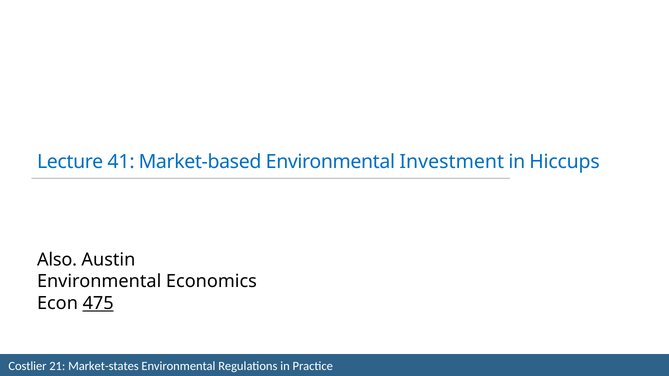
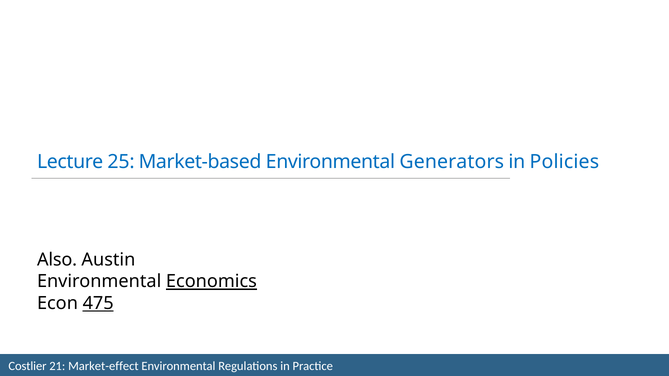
41: 41 -> 25
Investment: Investment -> Generators
Hiccups: Hiccups -> Policies
Economics underline: none -> present
Market-states: Market-states -> Market-effect
